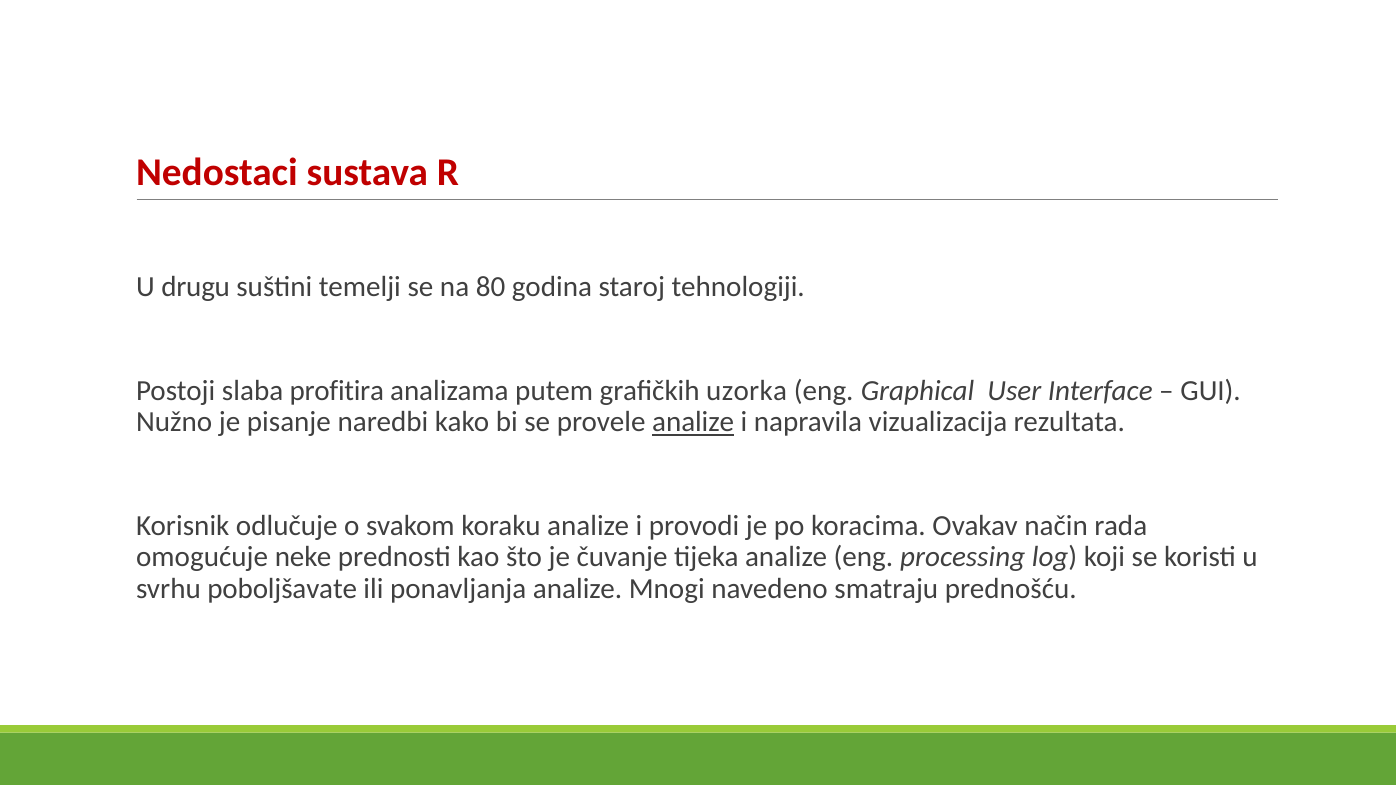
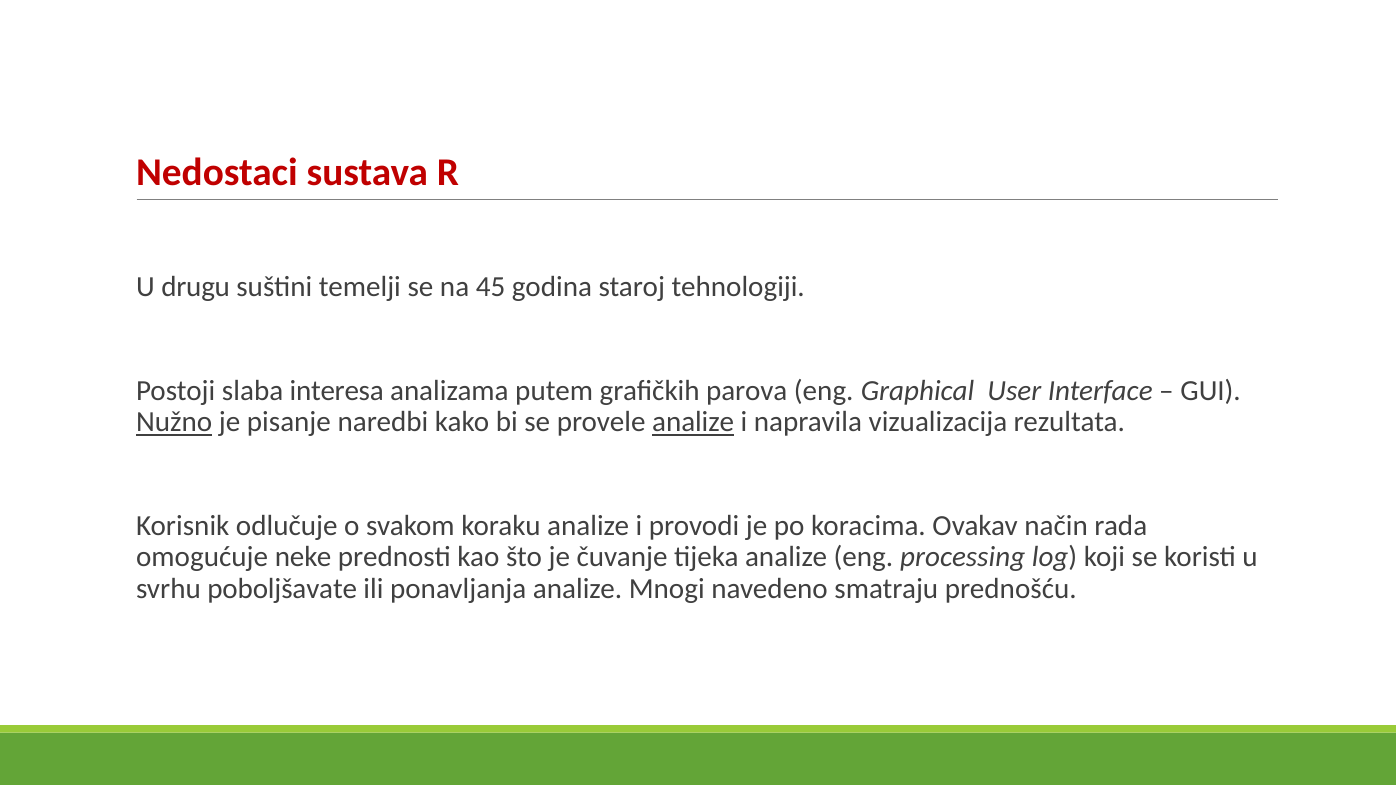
80: 80 -> 45
profitira: profitira -> interesa
uzorka: uzorka -> parova
Nužno underline: none -> present
